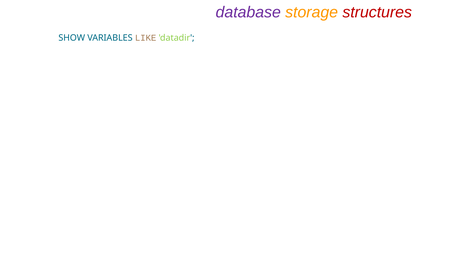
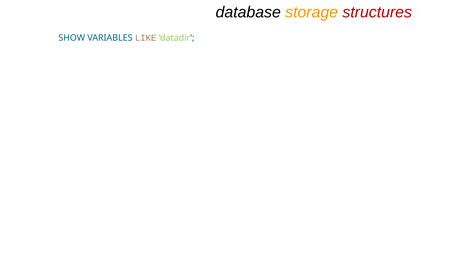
database colour: purple -> black
